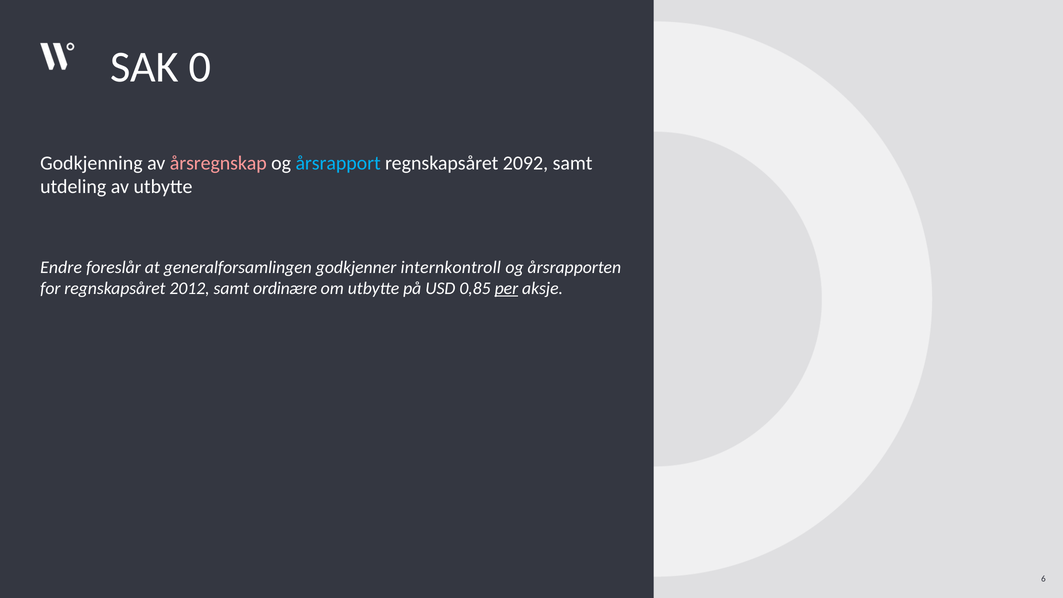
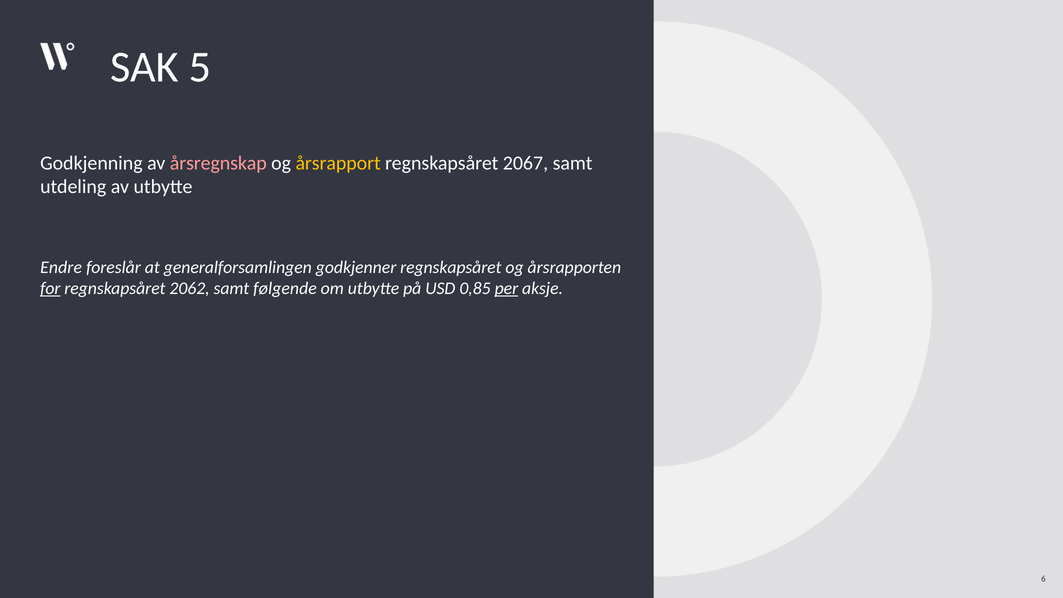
0: 0 -> 5
årsrapport colour: light blue -> yellow
2092: 2092 -> 2067
godkjenner internkontroll: internkontroll -> regnskapsåret
for underline: none -> present
2012: 2012 -> 2062
ordinære: ordinære -> følgende
